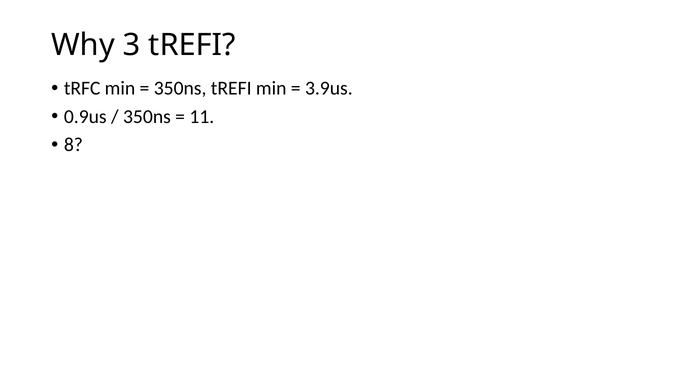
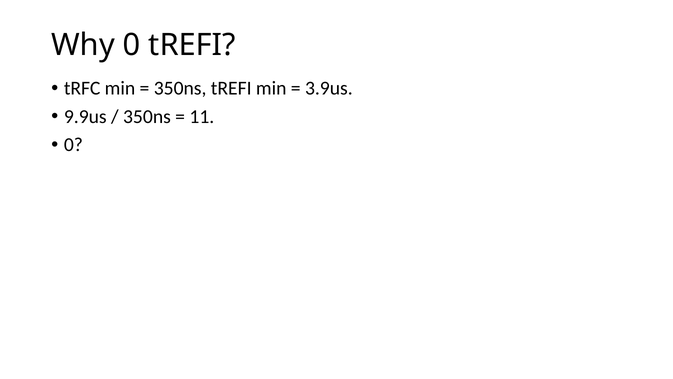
Why 3: 3 -> 0
0.9us: 0.9us -> 9.9us
8 at (73, 145): 8 -> 0
